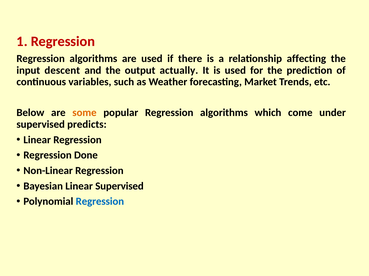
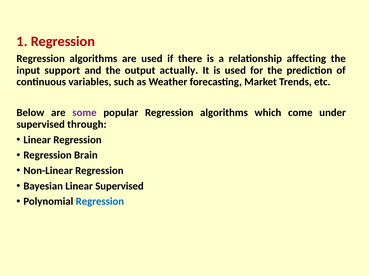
descent: descent -> support
some colour: orange -> purple
predicts: predicts -> through
Done: Done -> Brain
